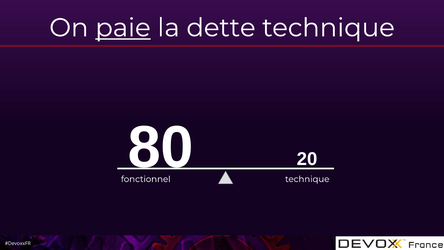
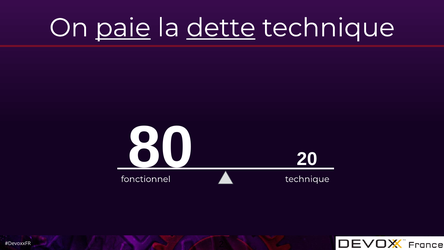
dette underline: none -> present
